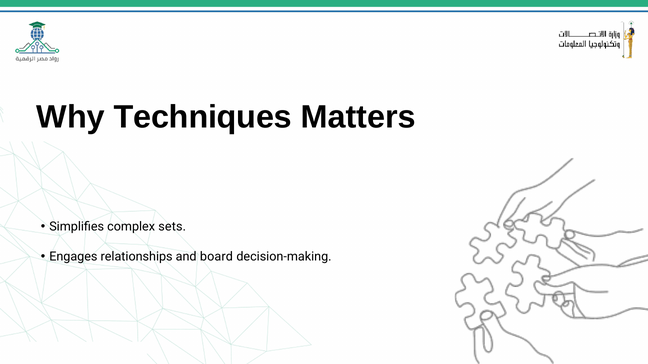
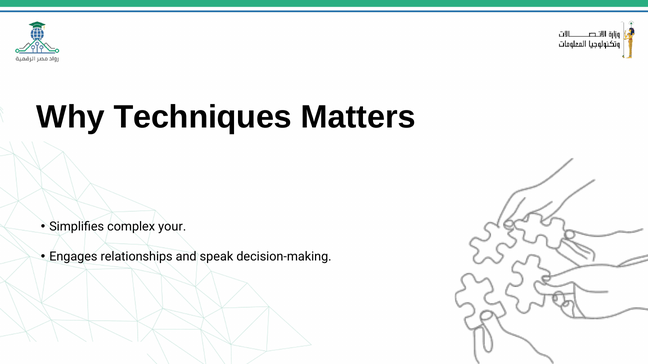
sets: sets -> your
board: board -> speak
